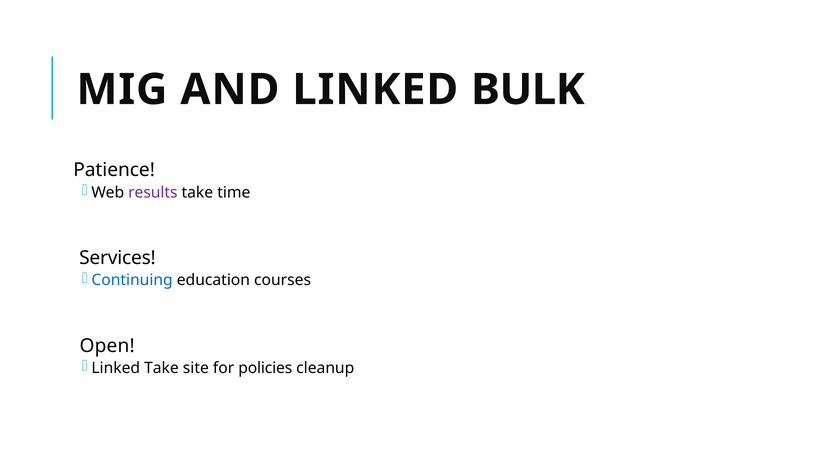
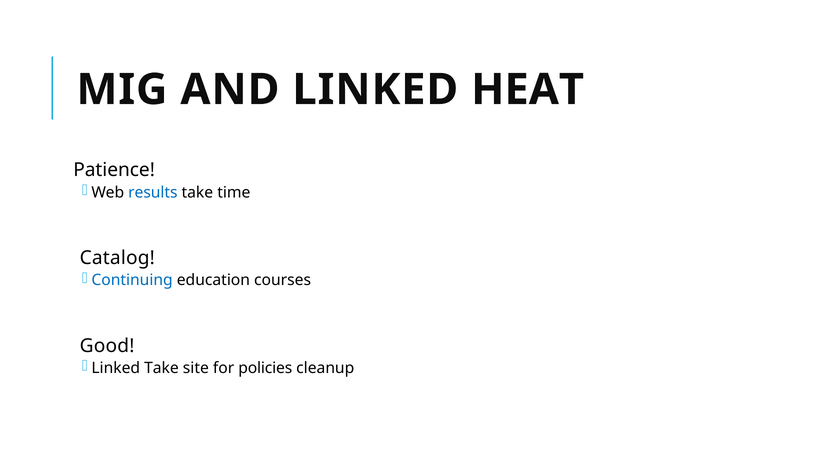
BULK: BULK -> HEAT
results colour: purple -> blue
Services: Services -> Catalog
Open: Open -> Good
